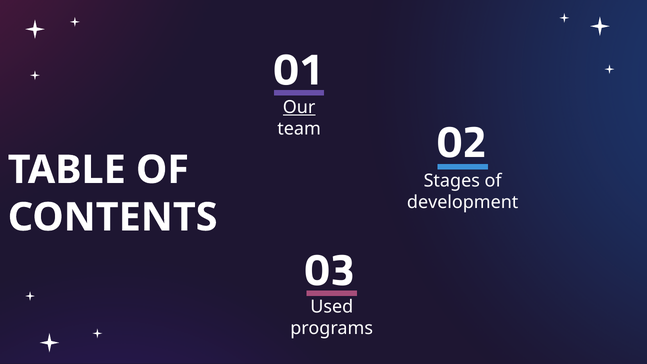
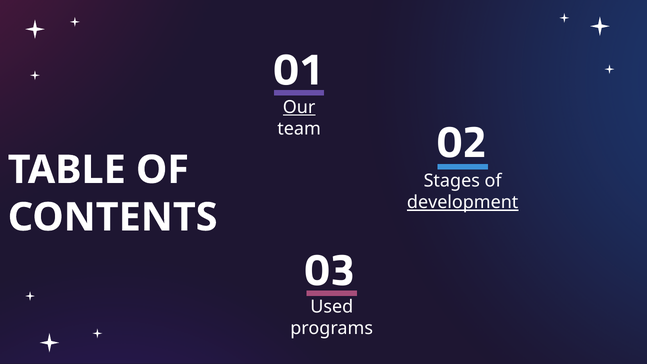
development underline: none -> present
